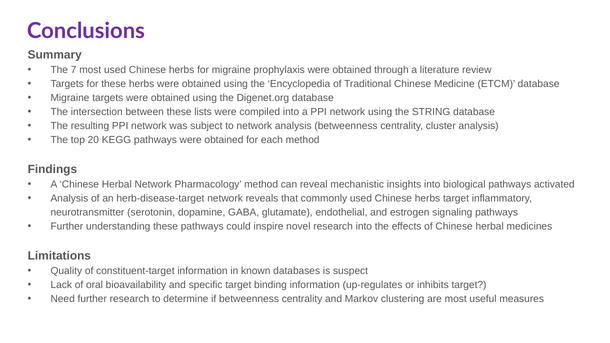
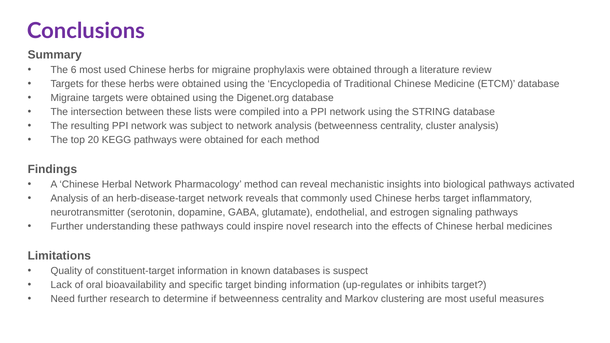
7: 7 -> 6
